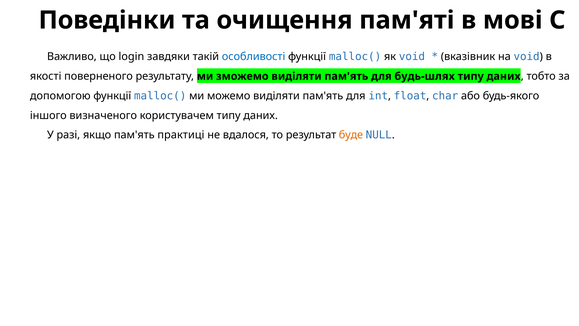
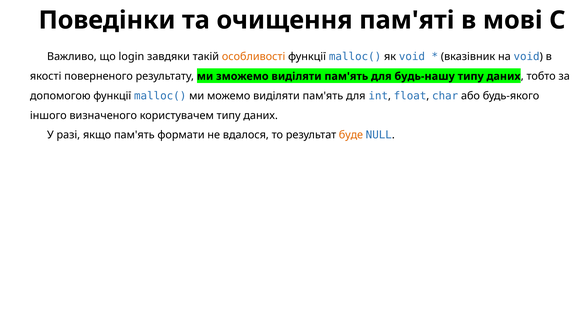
особливості colour: blue -> orange
будь-шлях: будь-шлях -> будь-нашу
практиці: практиці -> формати
